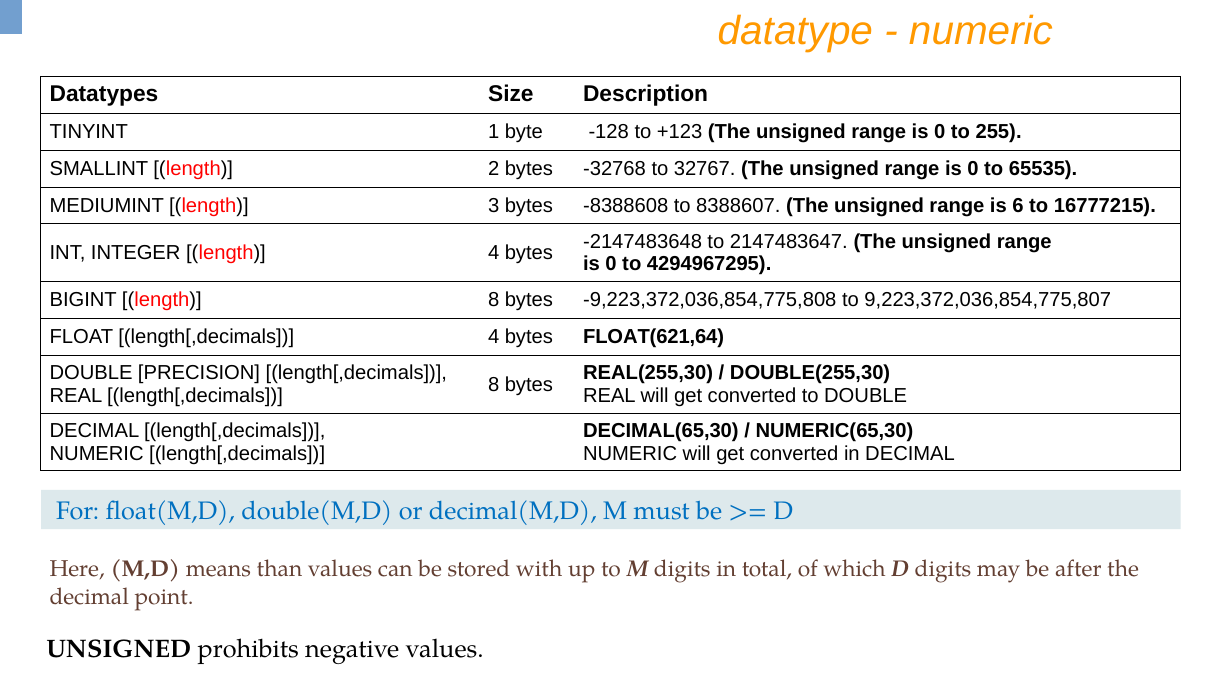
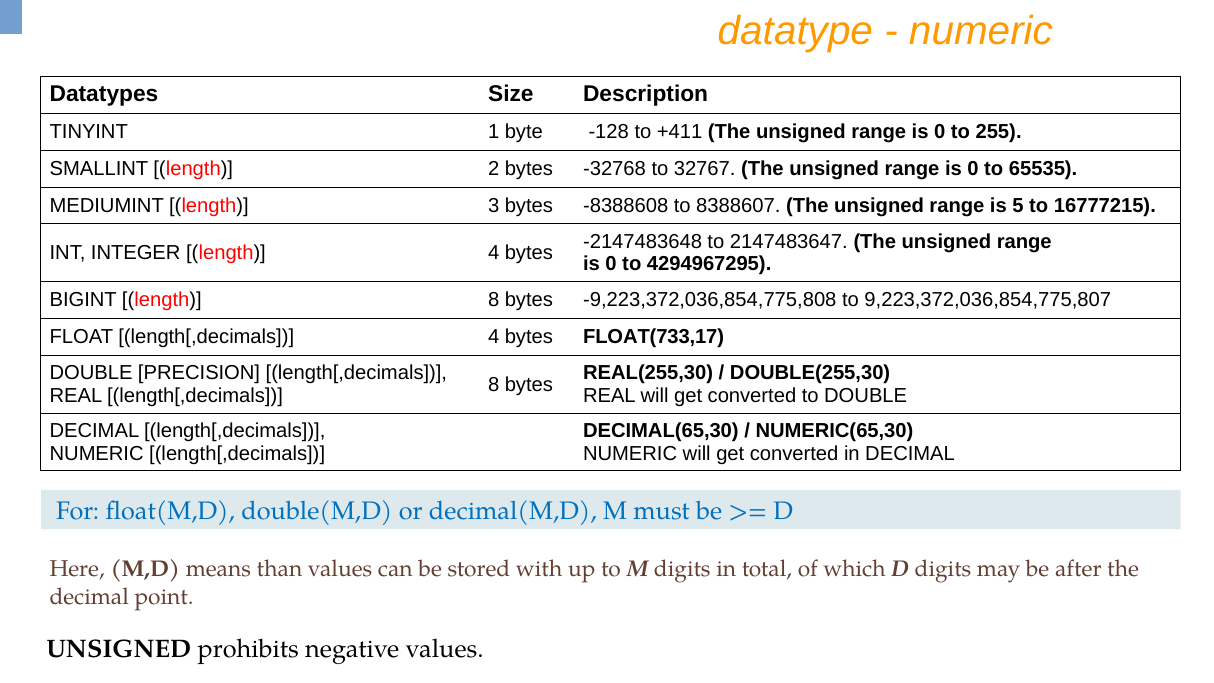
+123: +123 -> +411
6: 6 -> 5
FLOAT(621,64: FLOAT(621,64 -> FLOAT(733,17
